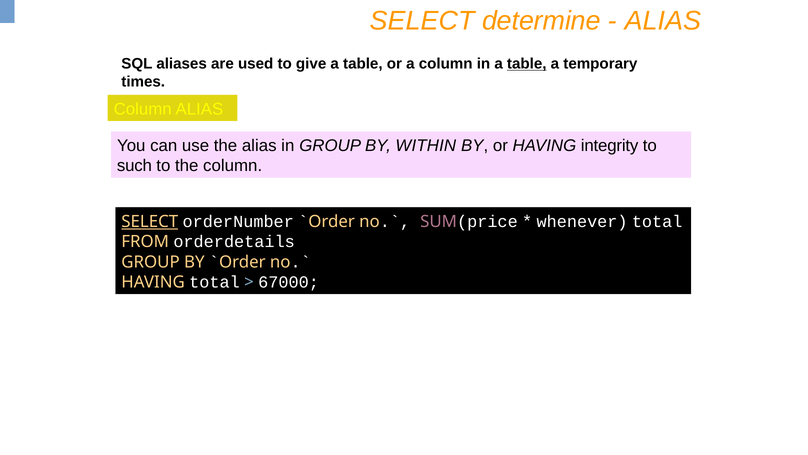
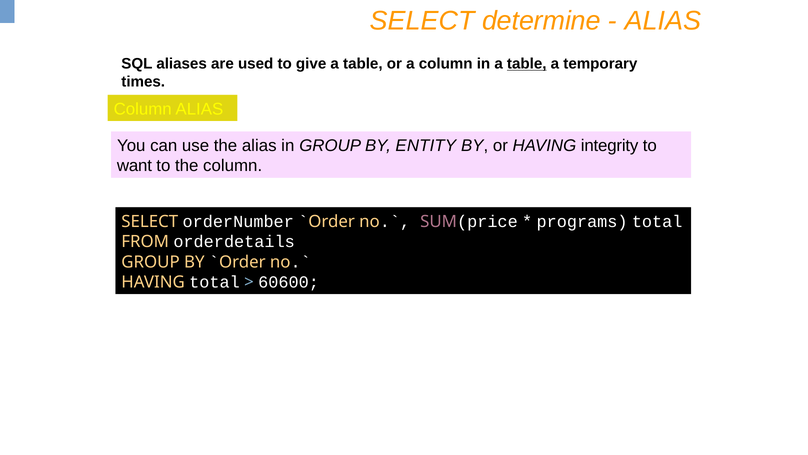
WITHIN: WITHIN -> ENTITY
such: such -> want
SELECT at (150, 221) underline: present -> none
whenever: whenever -> programs
67000: 67000 -> 60600
